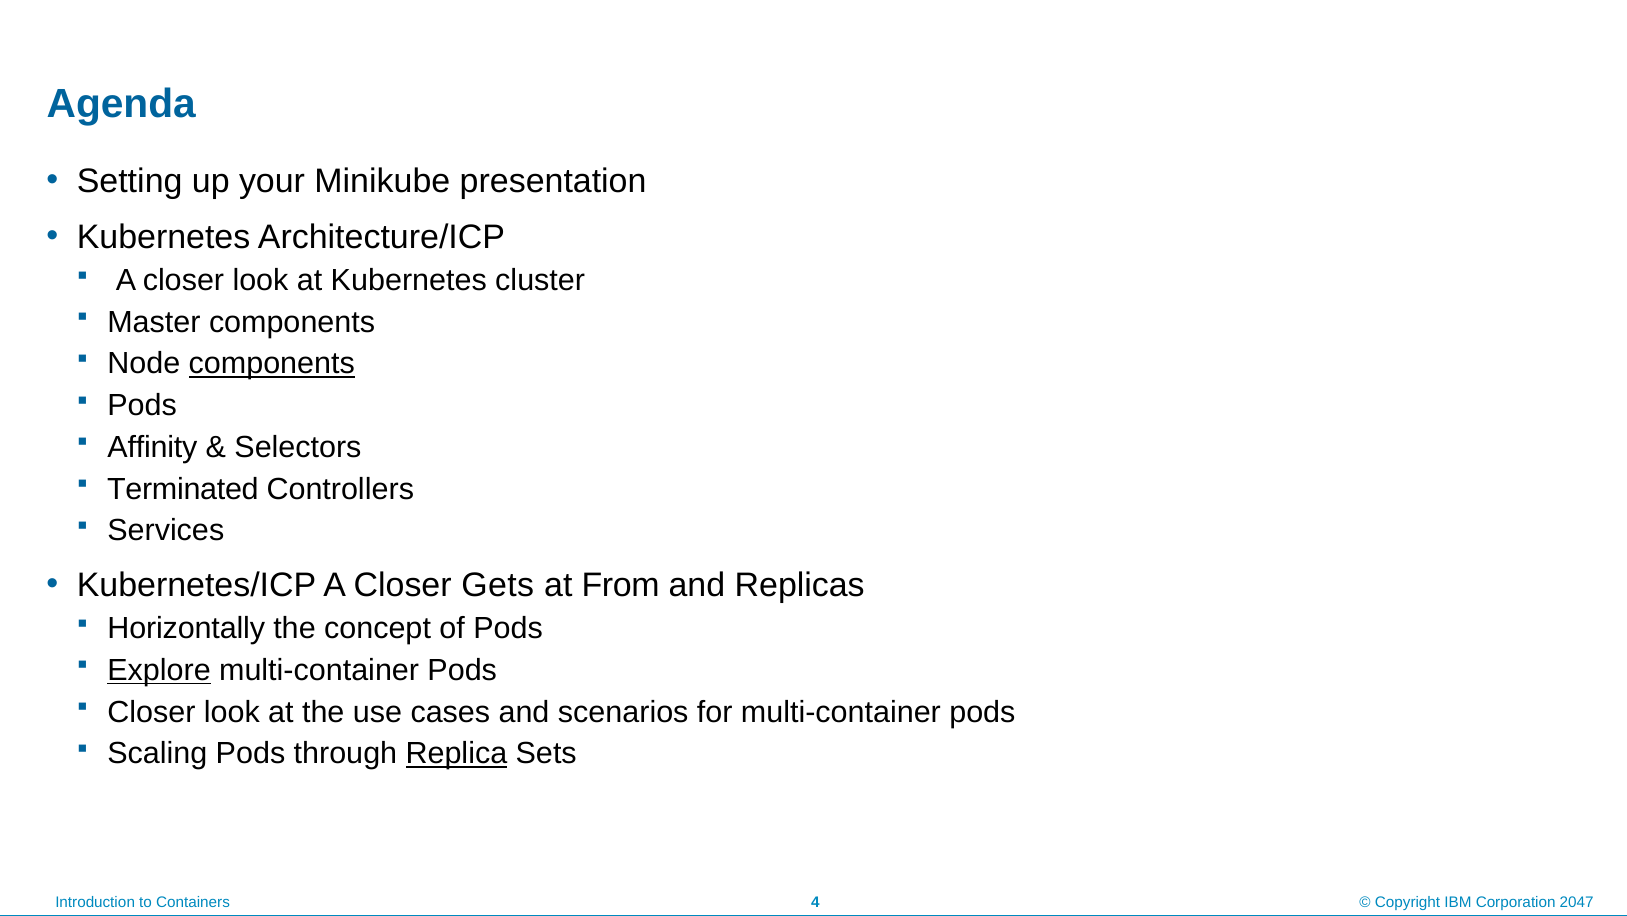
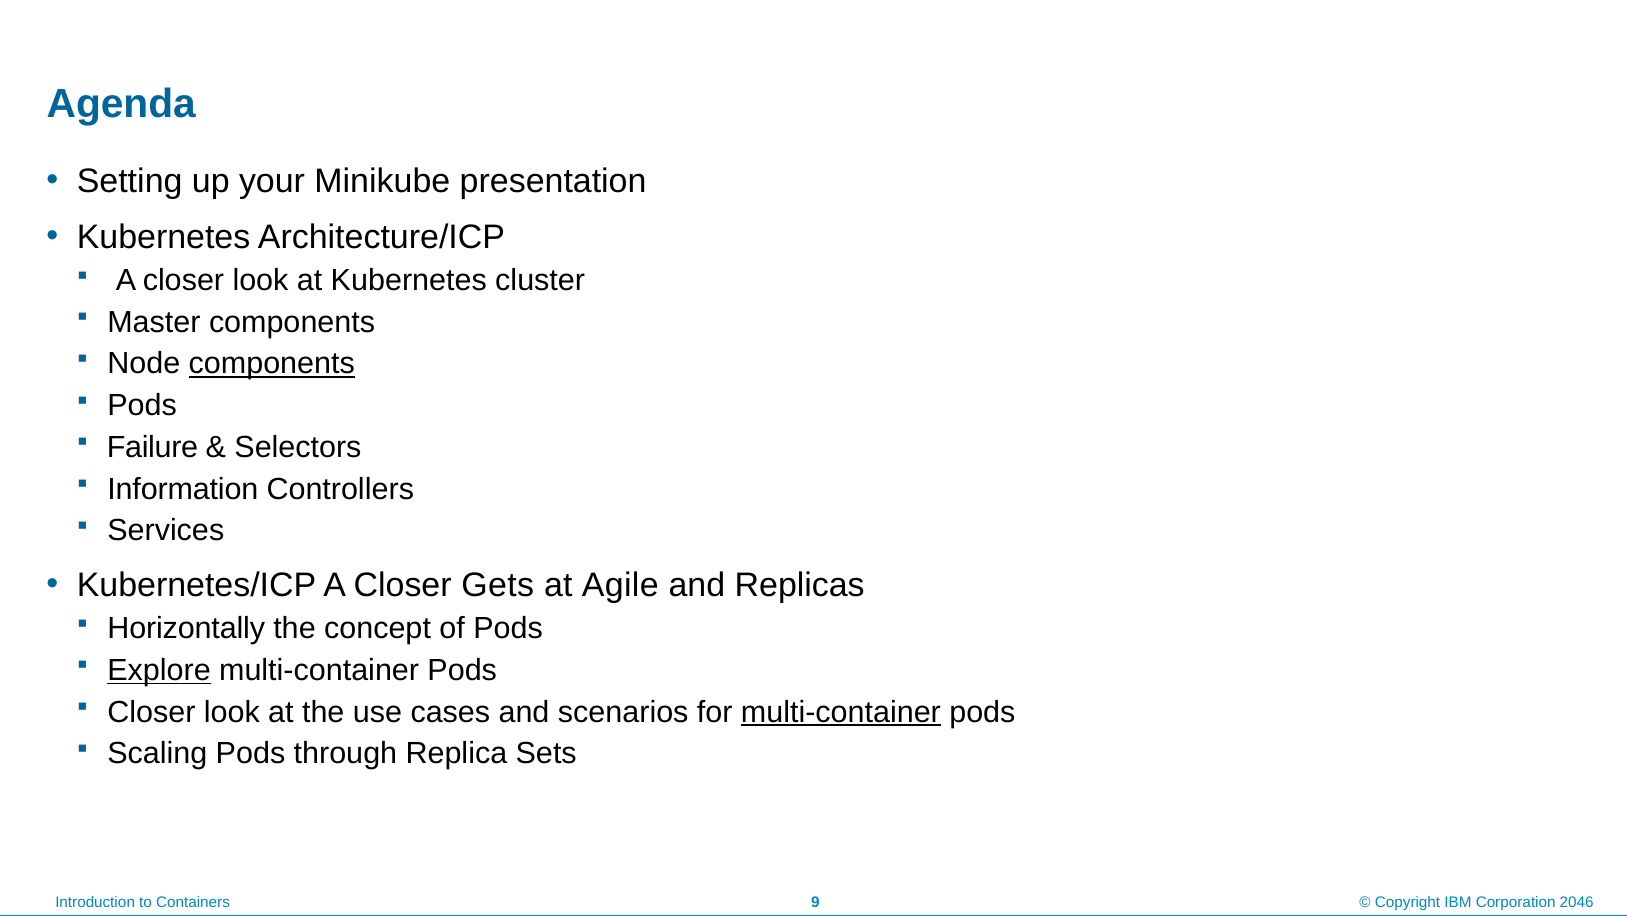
Affinity: Affinity -> Failure
Terminated: Terminated -> Information
From: From -> Agile
multi-container at (841, 712) underline: none -> present
Replica underline: present -> none
4: 4 -> 9
2047: 2047 -> 2046
